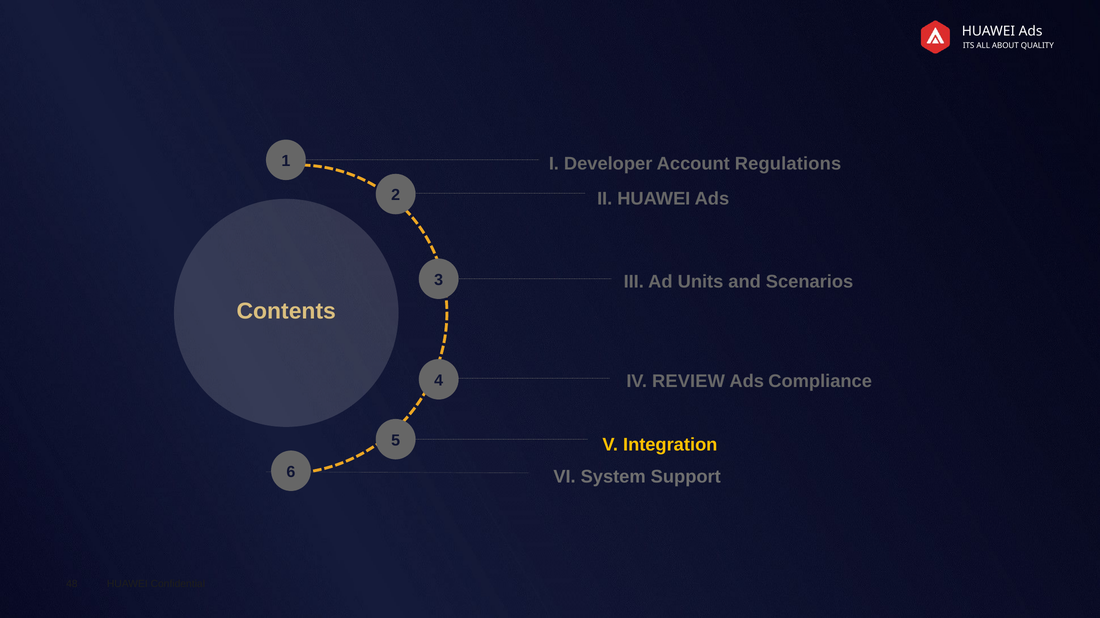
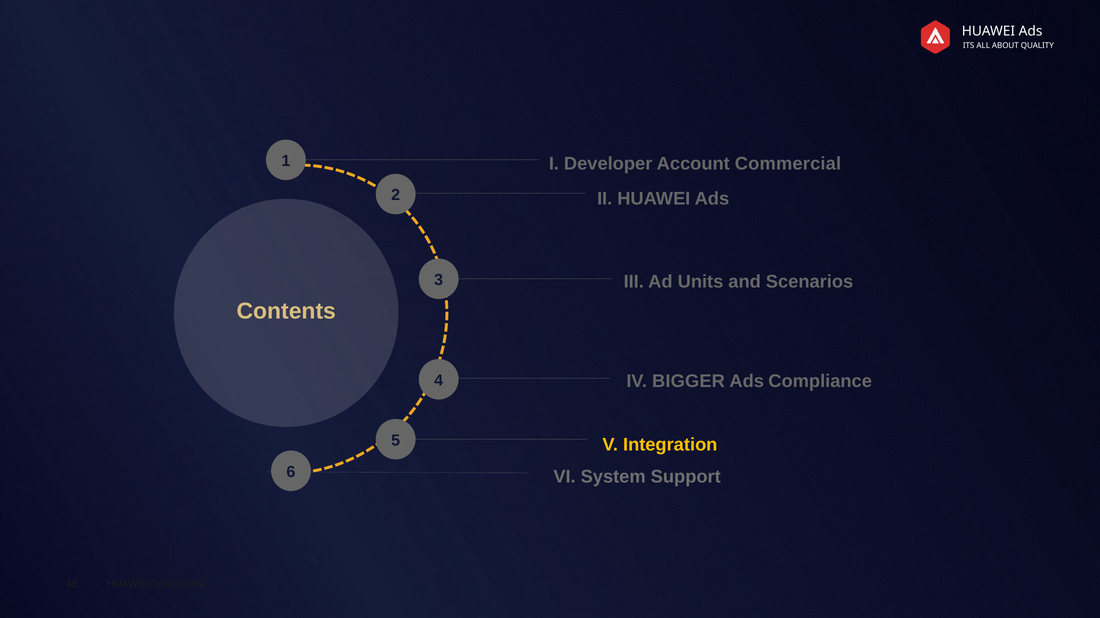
Regulations: Regulations -> Commercial
REVIEW: REVIEW -> BIGGER
